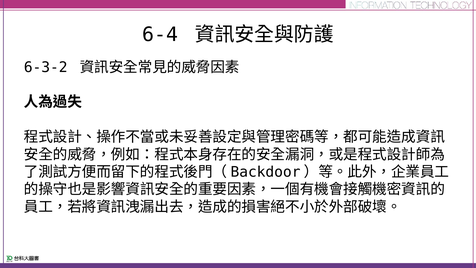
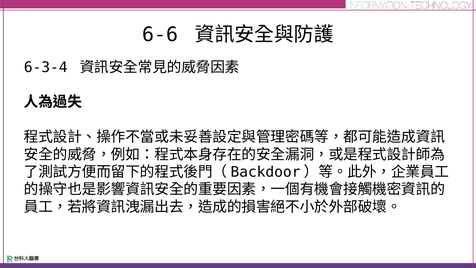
6-4: 6-4 -> 6-6
6-3-2: 6-3-2 -> 6-3-4
